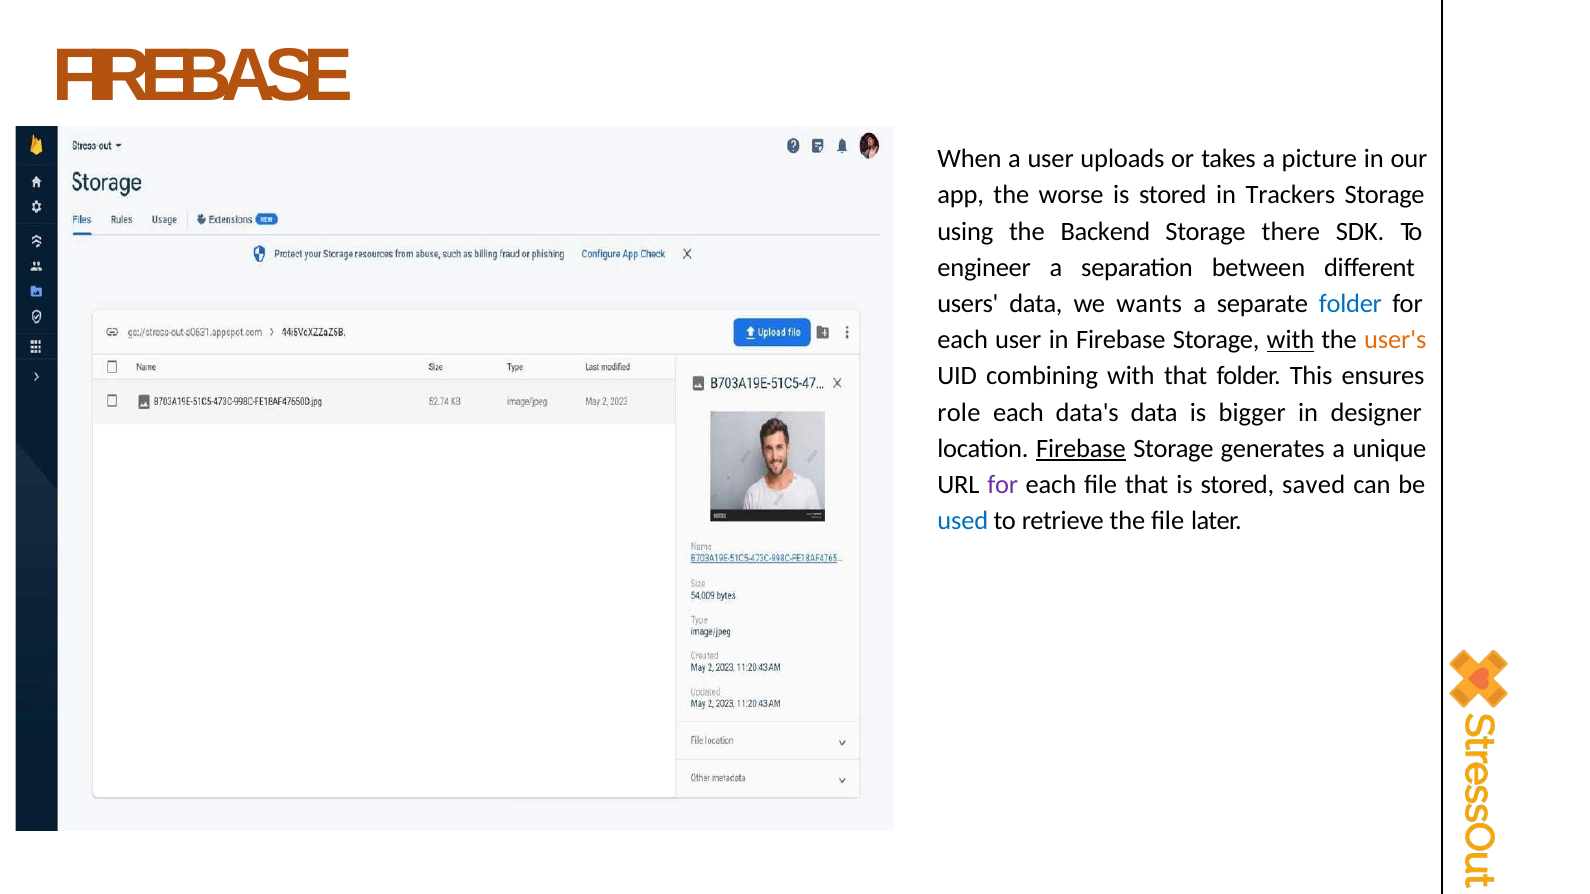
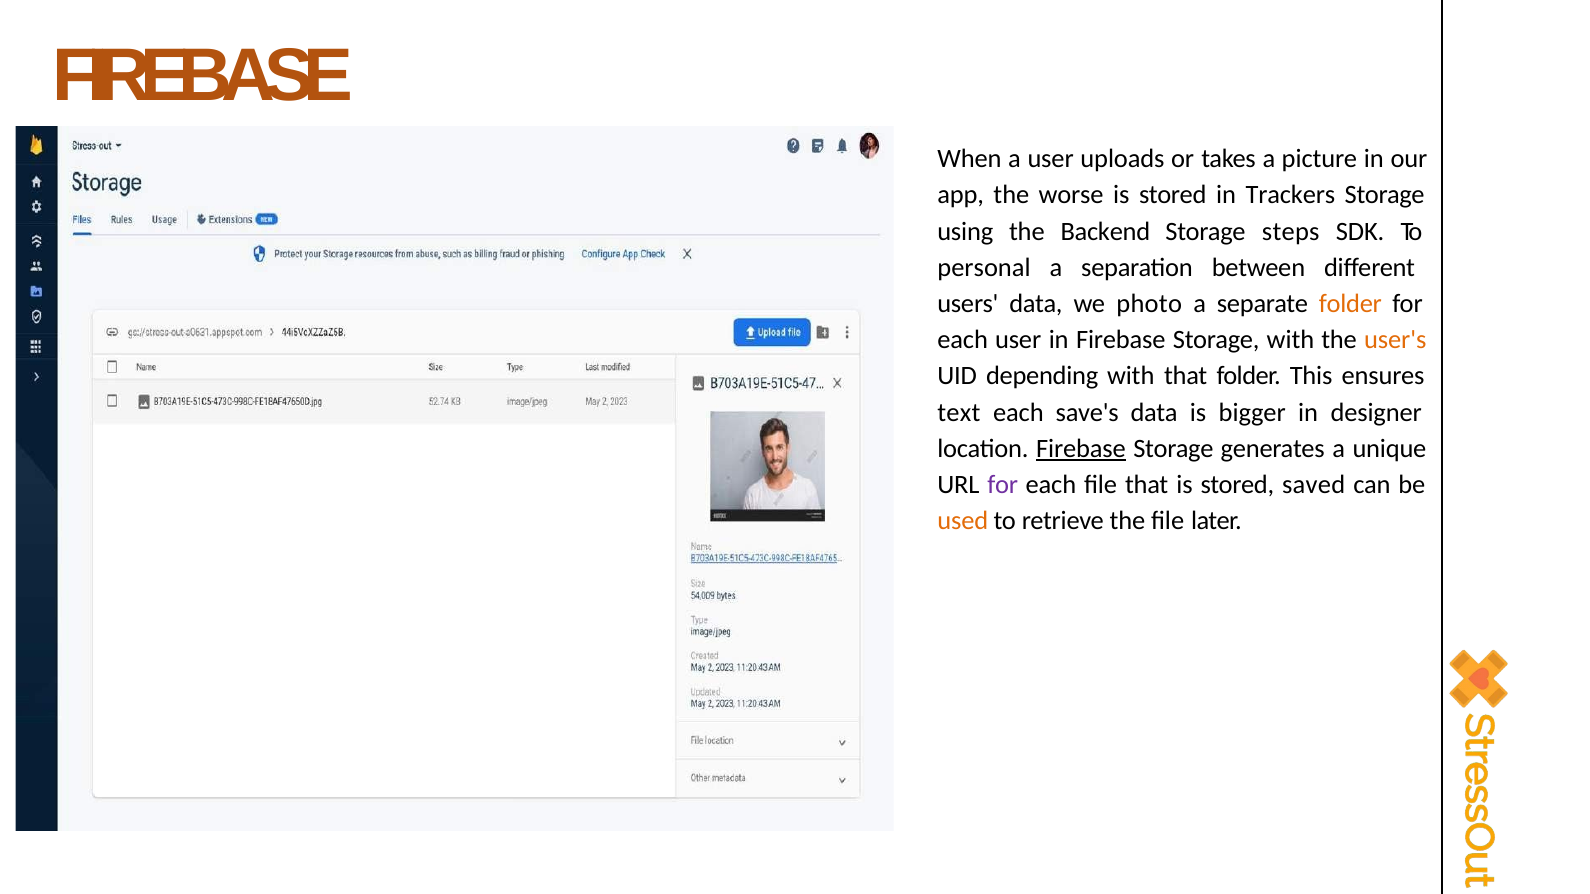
there: there -> steps
engineer: engineer -> personal
wants: wants -> photo
folder at (1350, 304) colour: blue -> orange
with at (1290, 340) underline: present -> none
combining: combining -> depending
role: role -> text
data's: data's -> save's
used colour: blue -> orange
